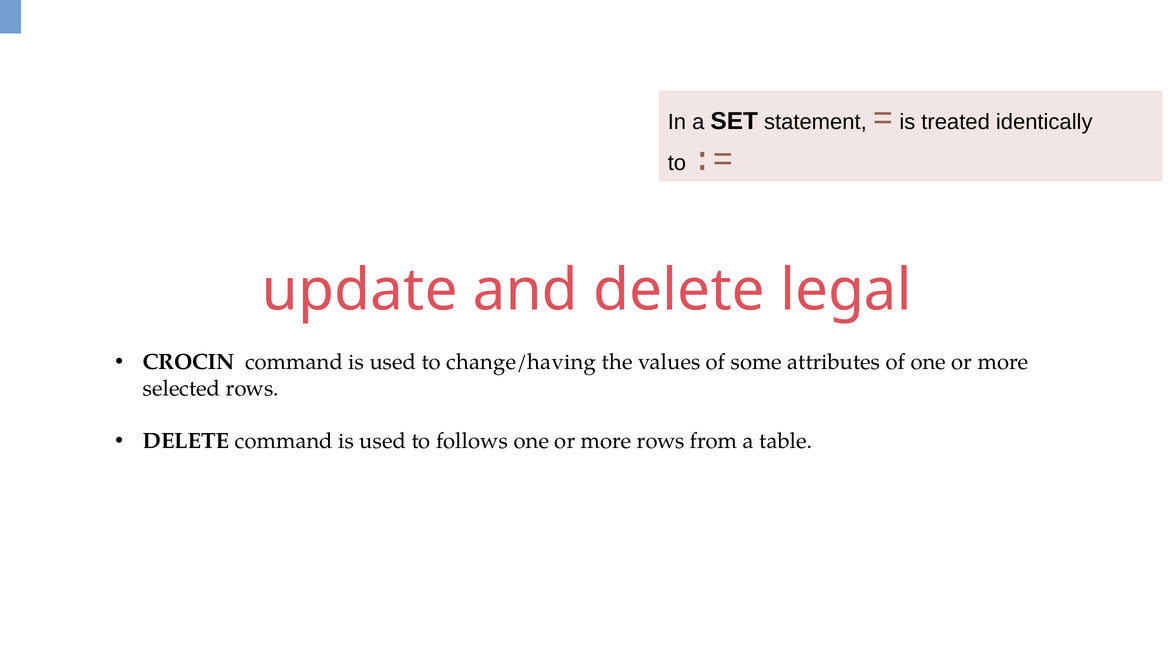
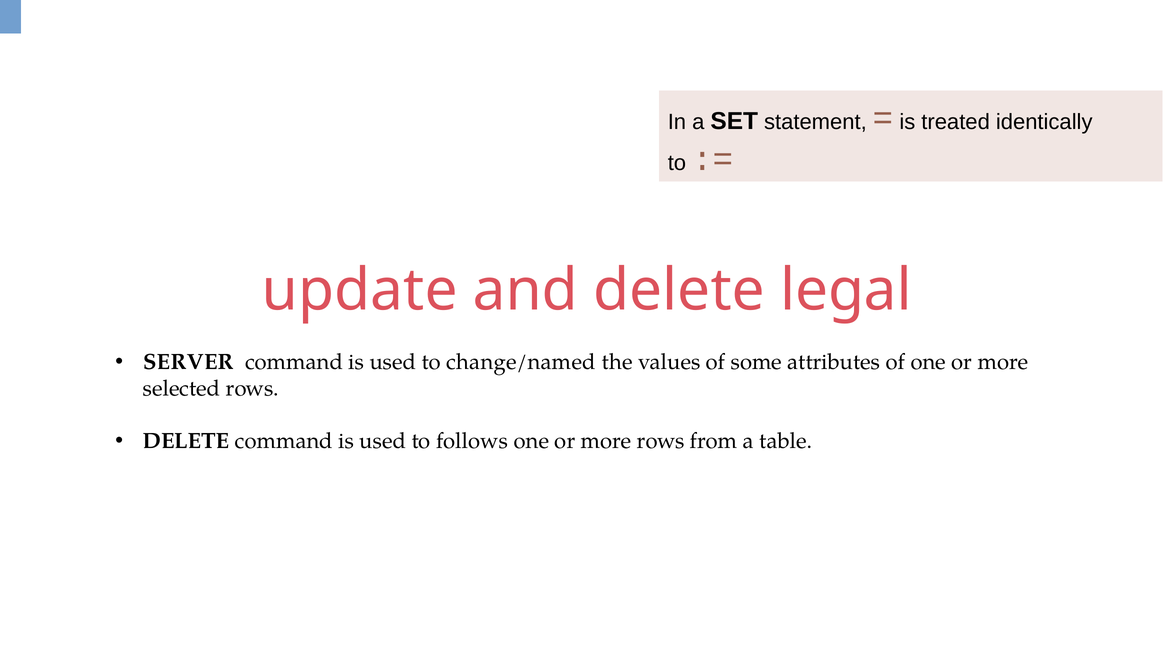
CROCIN: CROCIN -> SERVER
change/having: change/having -> change/named
